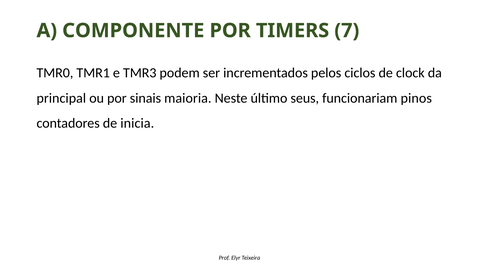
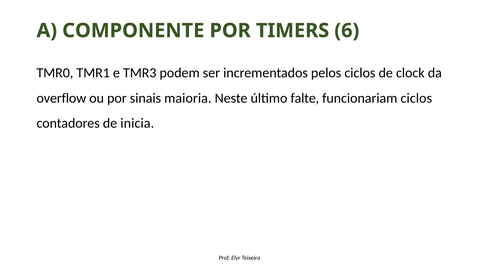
7: 7 -> 6
principal: principal -> overflow
seus: seus -> falte
funcionariam pinos: pinos -> ciclos
